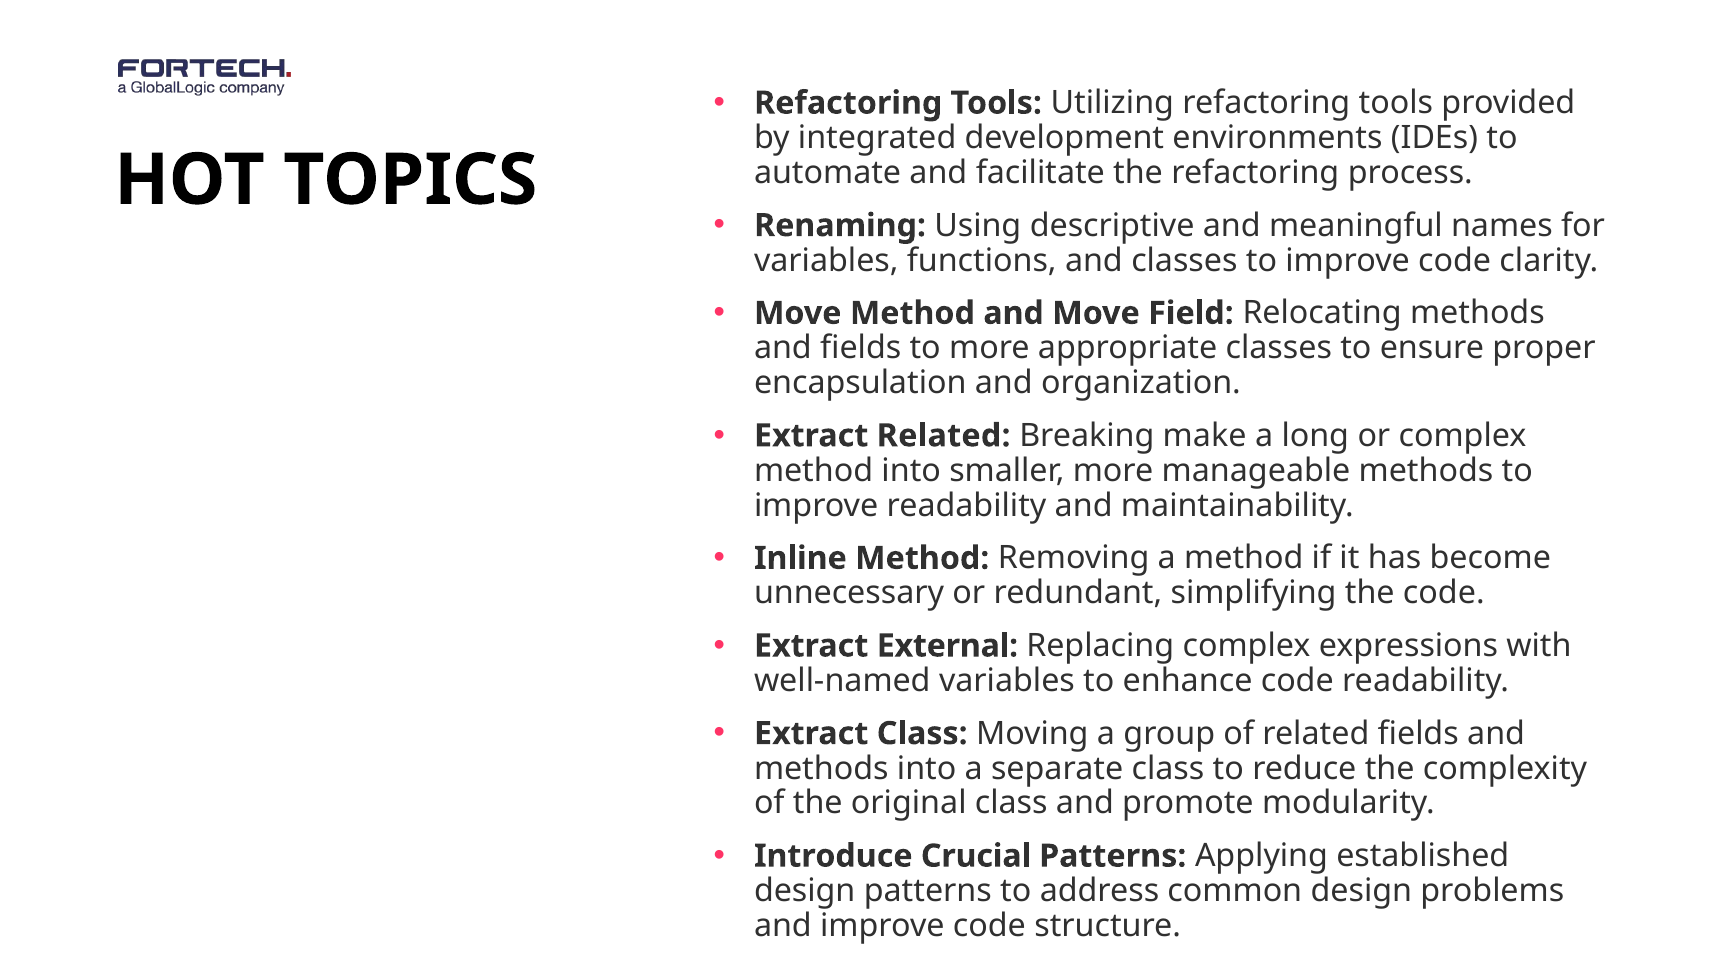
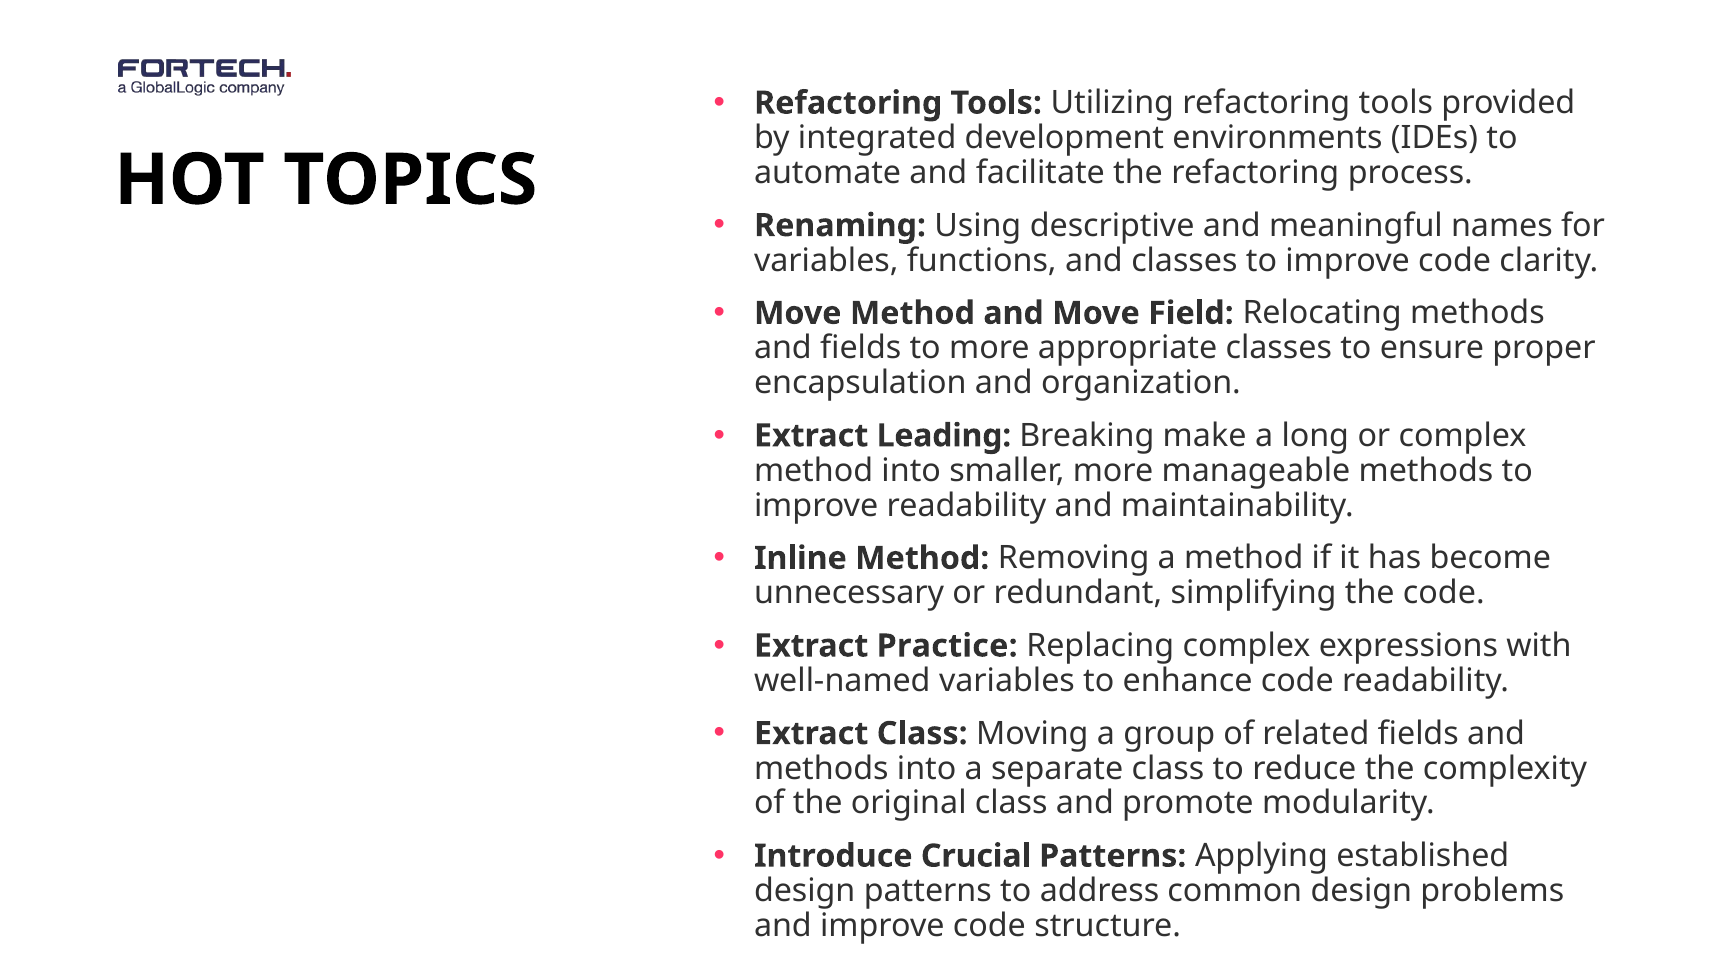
Extract Related: Related -> Leading
External: External -> Practice
